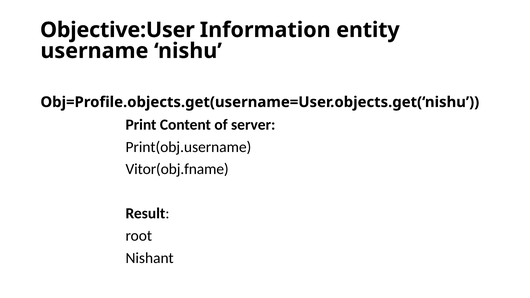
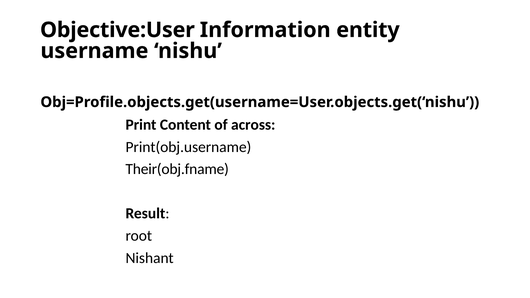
server: server -> across
Vitor(obj.fname: Vitor(obj.fname -> Their(obj.fname
